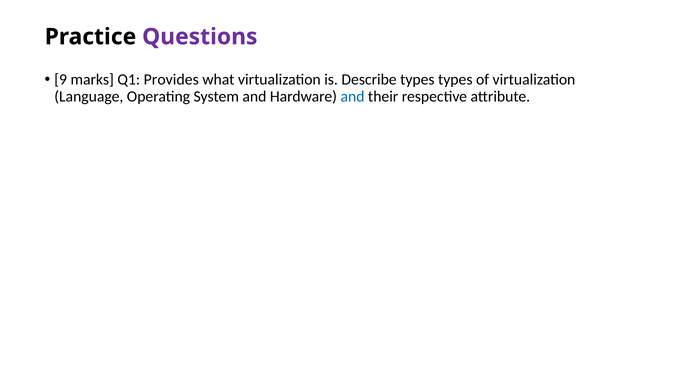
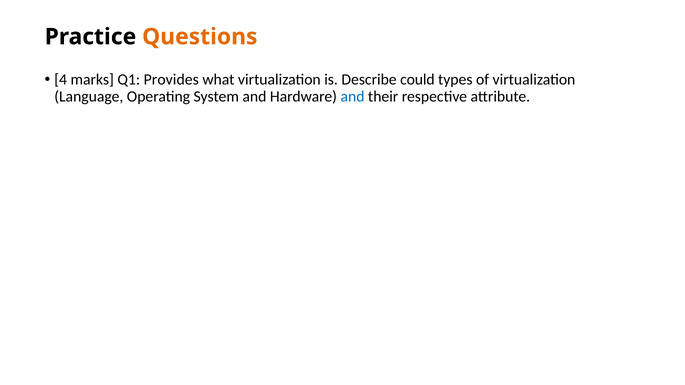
Questions colour: purple -> orange
9: 9 -> 4
Describe types: types -> could
